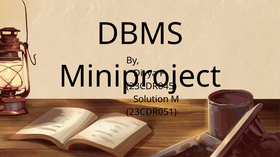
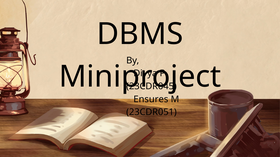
Solution: Solution -> Ensures
